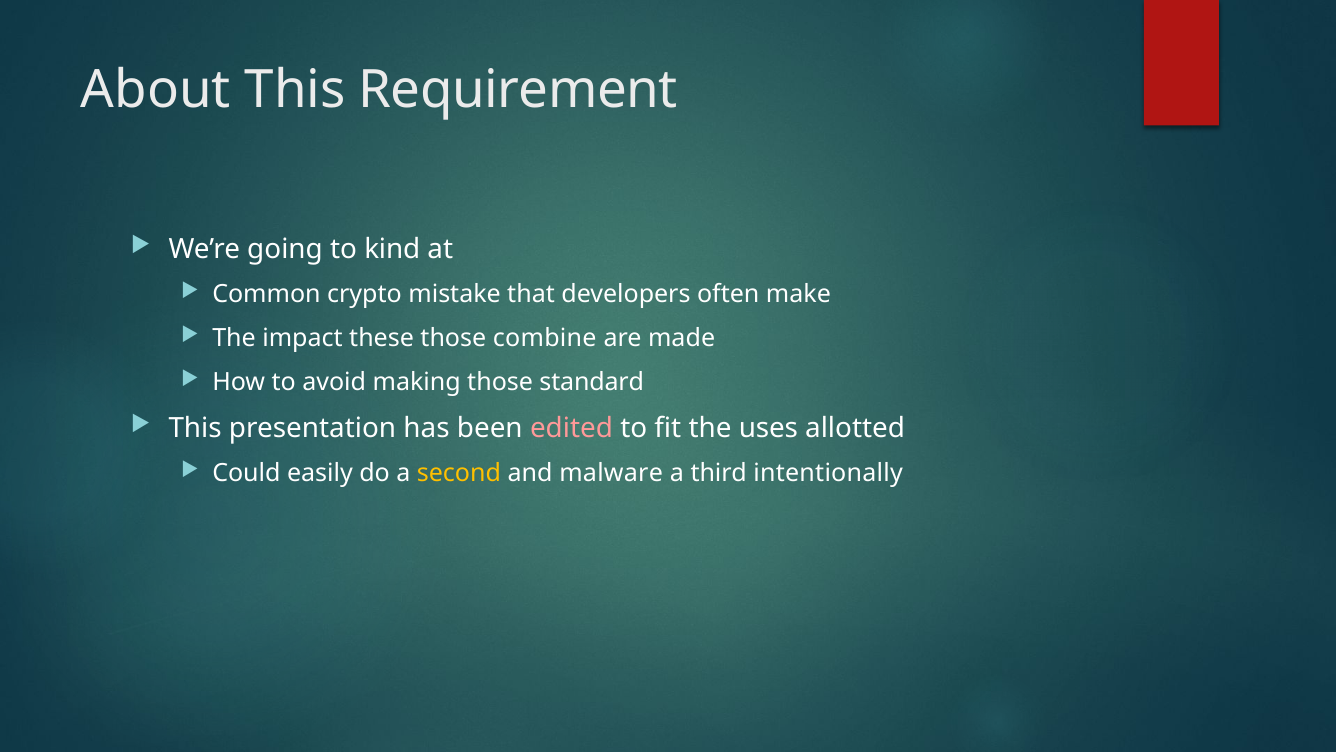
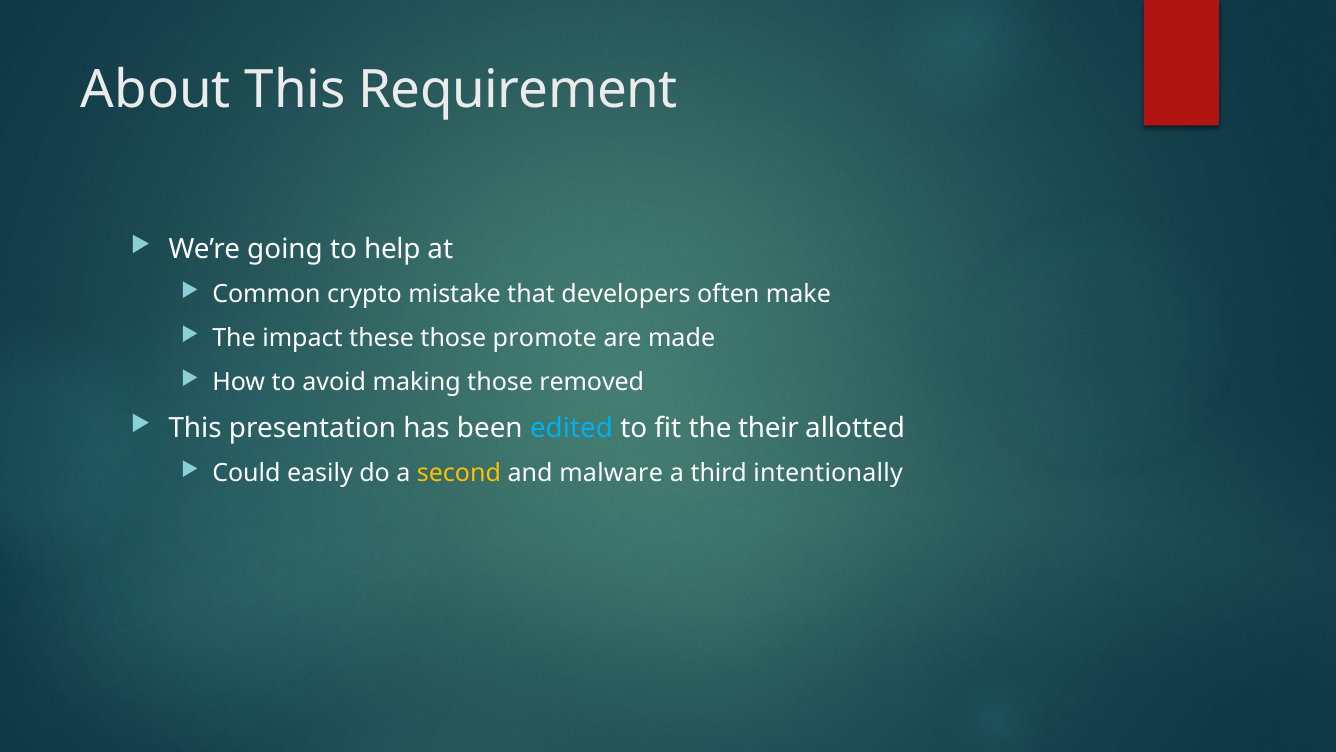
kind: kind -> help
combine: combine -> promote
standard: standard -> removed
edited colour: pink -> light blue
uses: uses -> their
